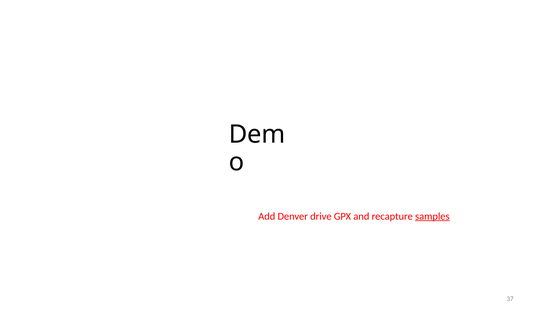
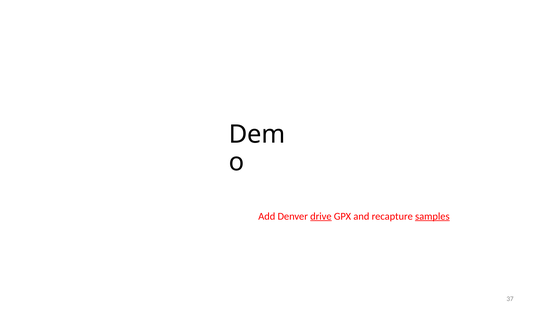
drive underline: none -> present
